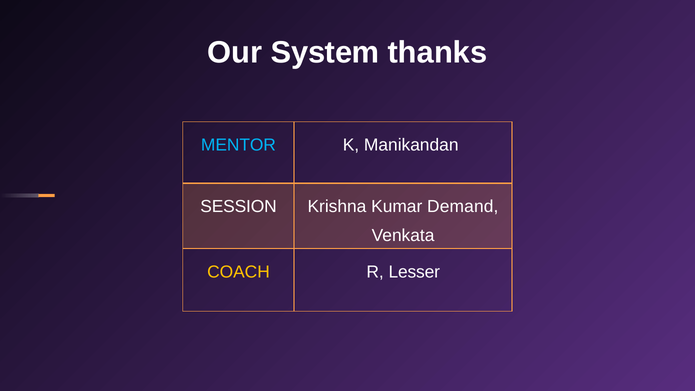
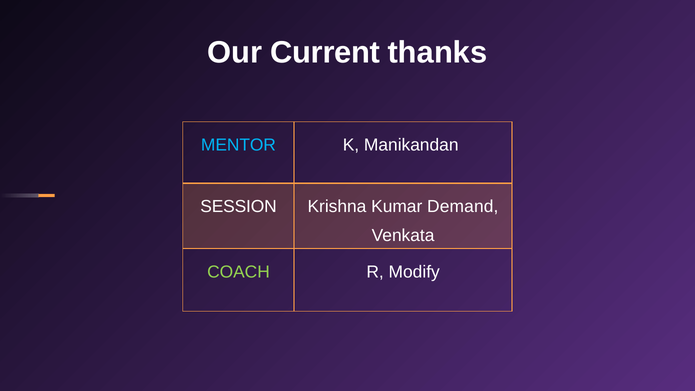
System: System -> Current
COACH colour: yellow -> light green
Lesser: Lesser -> Modify
